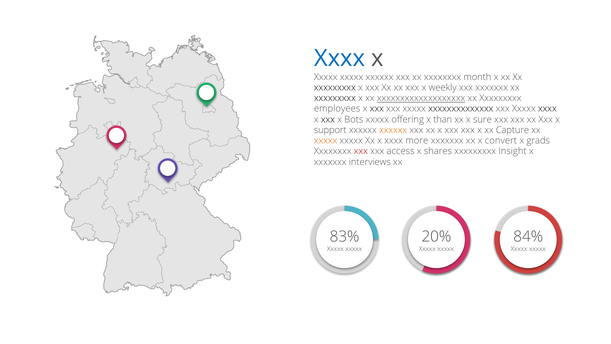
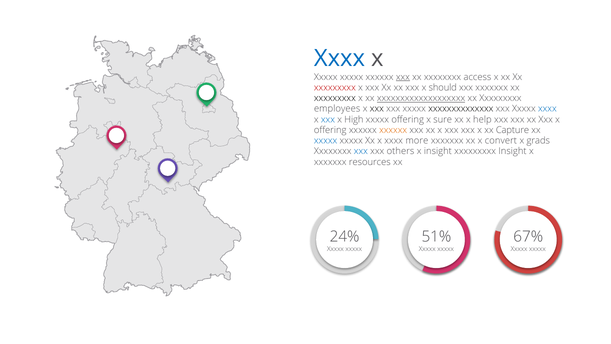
xxx at (403, 77) underline: none -> present
month: month -> access
xxxxxxxxx at (335, 87) colour: black -> red
weekly: weekly -> should
xxxx at (547, 109) colour: black -> blue
xxx at (328, 119) colour: black -> blue
Bots: Bots -> High
than: than -> sure
sure: sure -> help
support at (330, 130): support -> offering
xxxxx at (326, 141) colour: orange -> blue
xxx at (361, 151) colour: red -> blue
access: access -> others
x shares: shares -> insight
interviews: interviews -> resources
83%: 83% -> 24%
20%: 20% -> 51%
84%: 84% -> 67%
